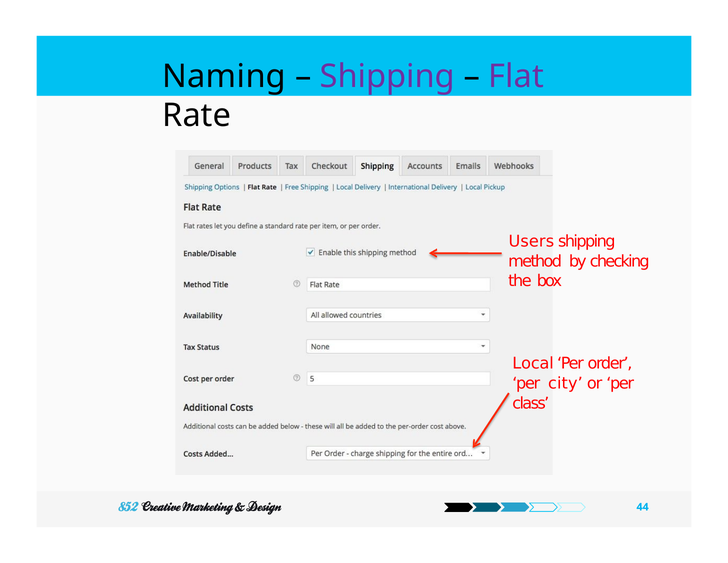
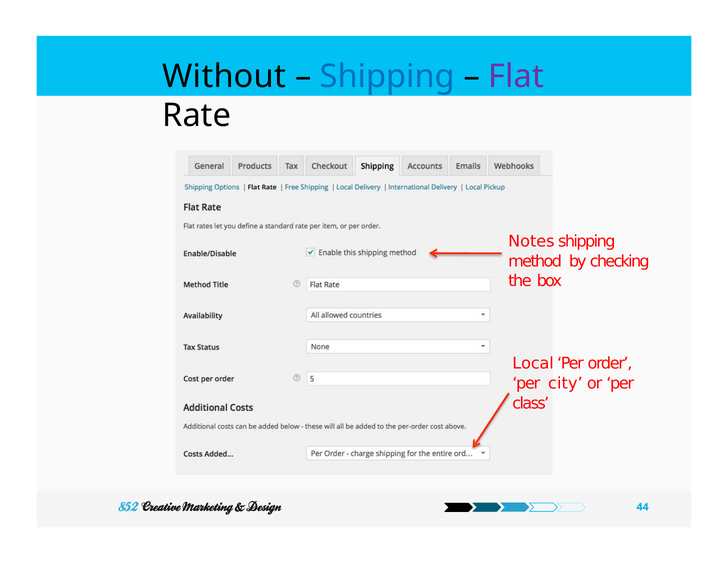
Naming: Naming -> Without
Shipping at (387, 76) colour: purple -> blue
Users: Users -> Notes
